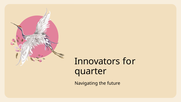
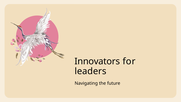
quarter: quarter -> leaders
